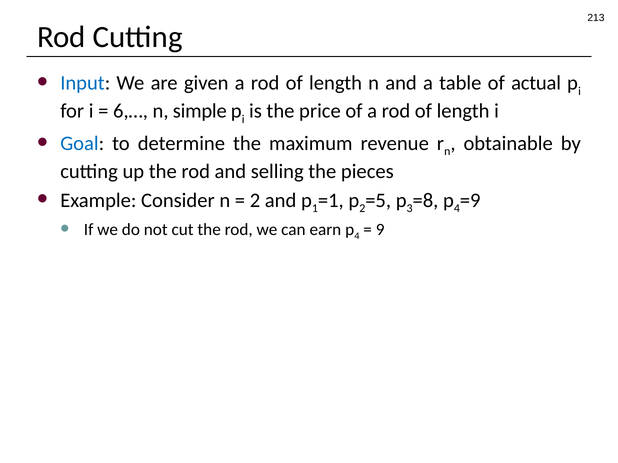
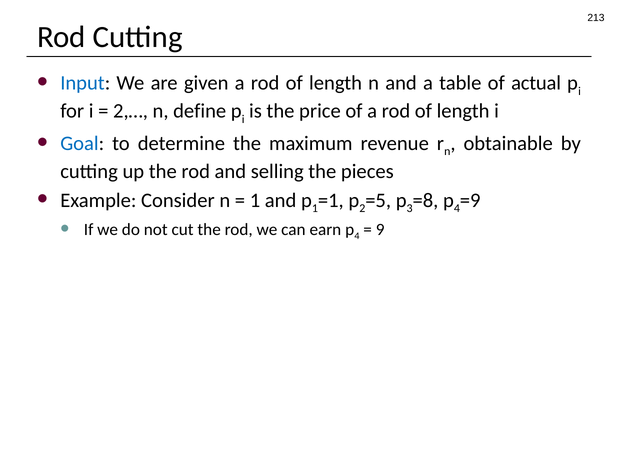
6,…: 6,… -> 2,…
simple: simple -> define
2 at (255, 200): 2 -> 1
